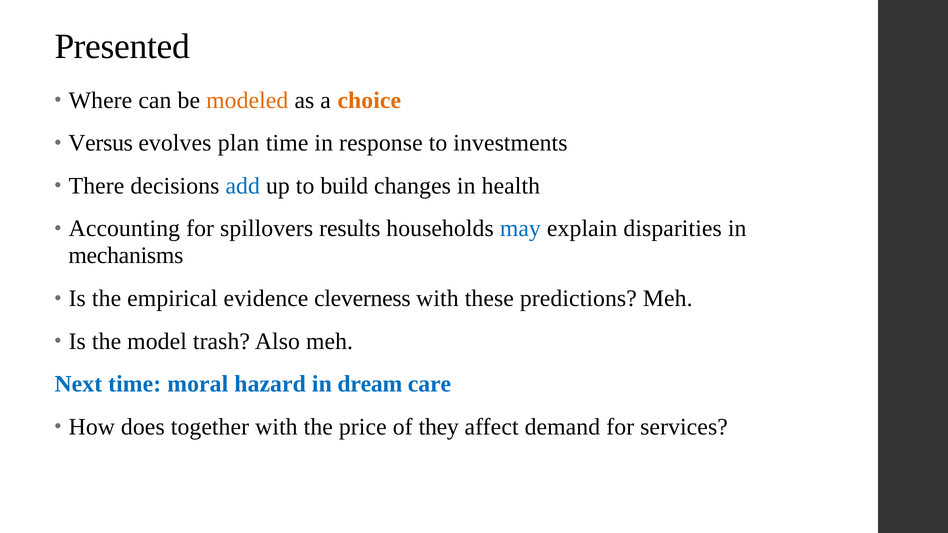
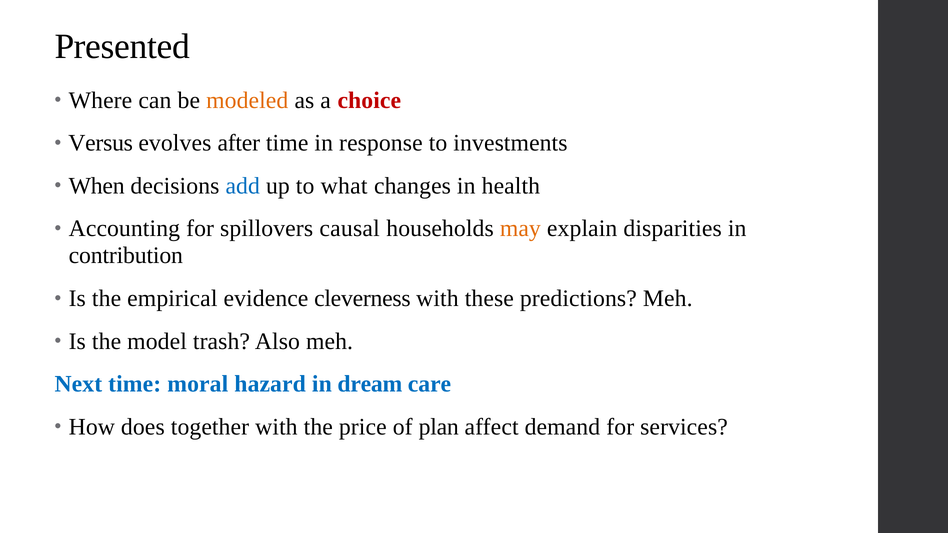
choice colour: orange -> red
plan: plan -> after
There: There -> When
build: build -> what
results: results -> causal
may colour: blue -> orange
mechanisms: mechanisms -> contribution
they: they -> plan
